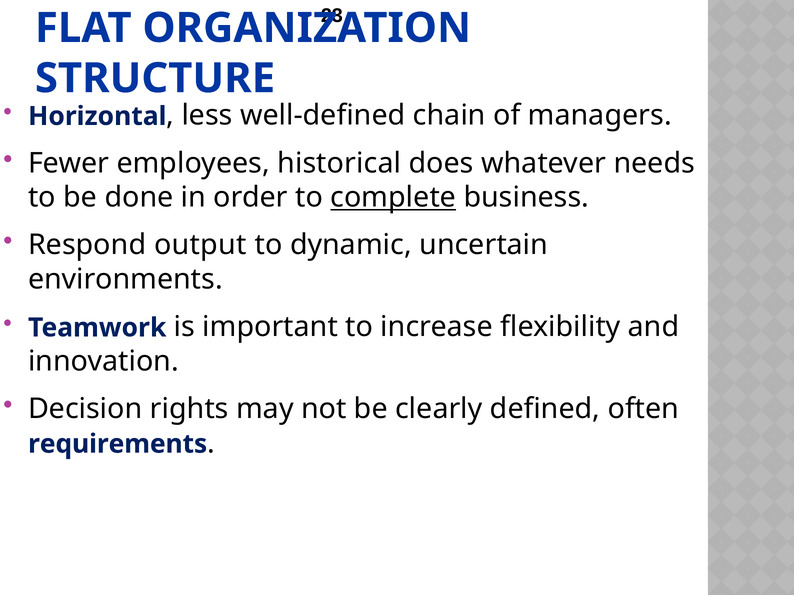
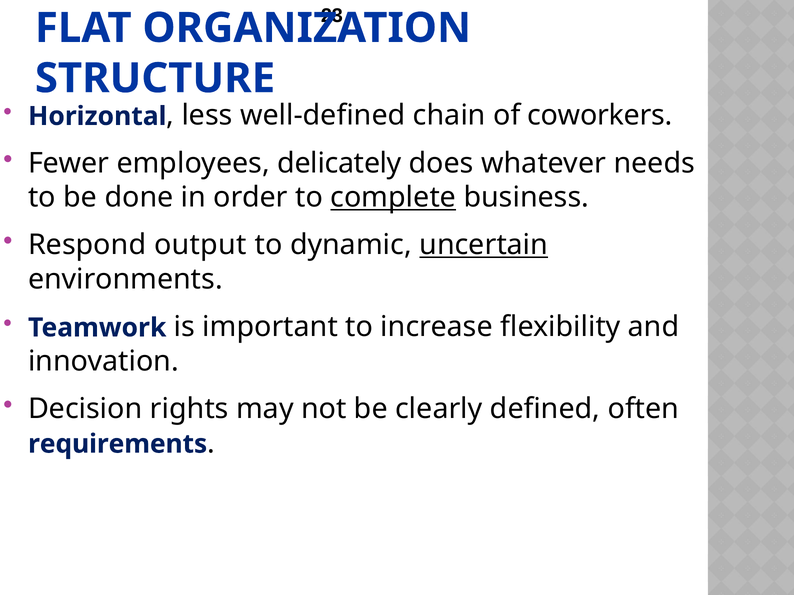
managers: managers -> coworkers
historical: historical -> delicately
uncertain underline: none -> present
